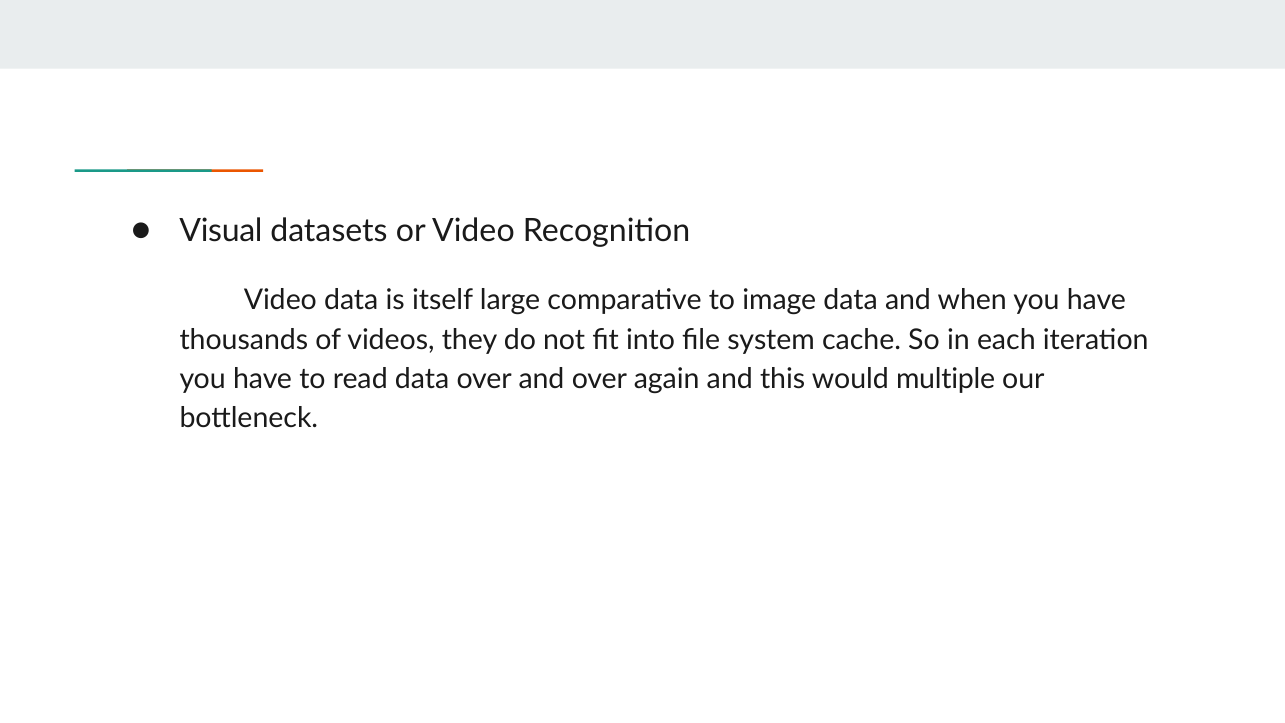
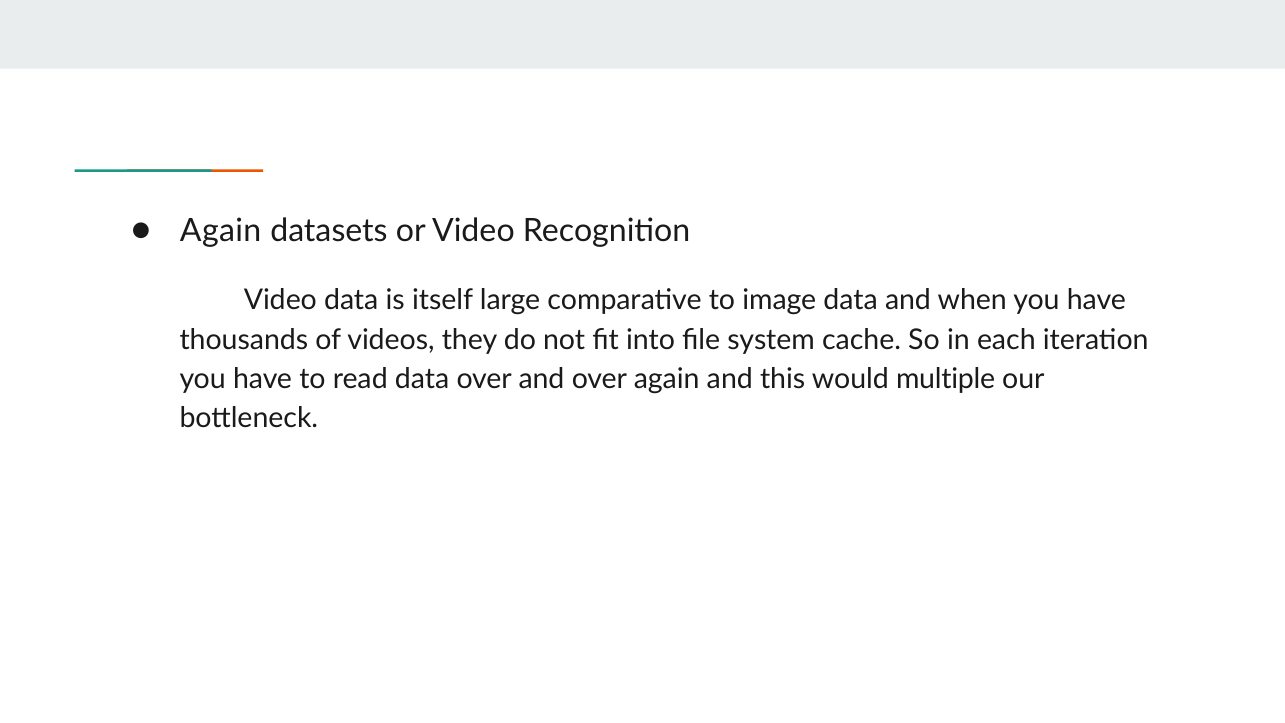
Visual at (221, 231): Visual -> Again
